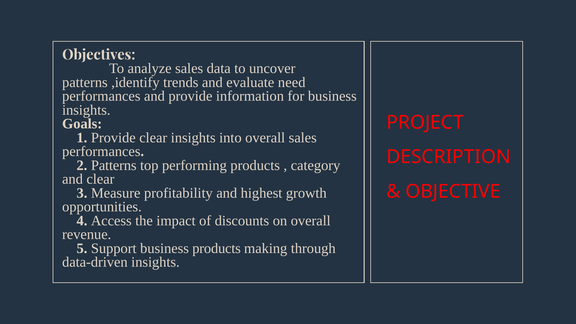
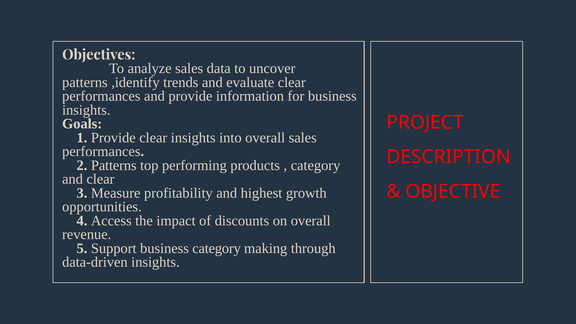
evaluate need: need -> clear
business products: products -> category
